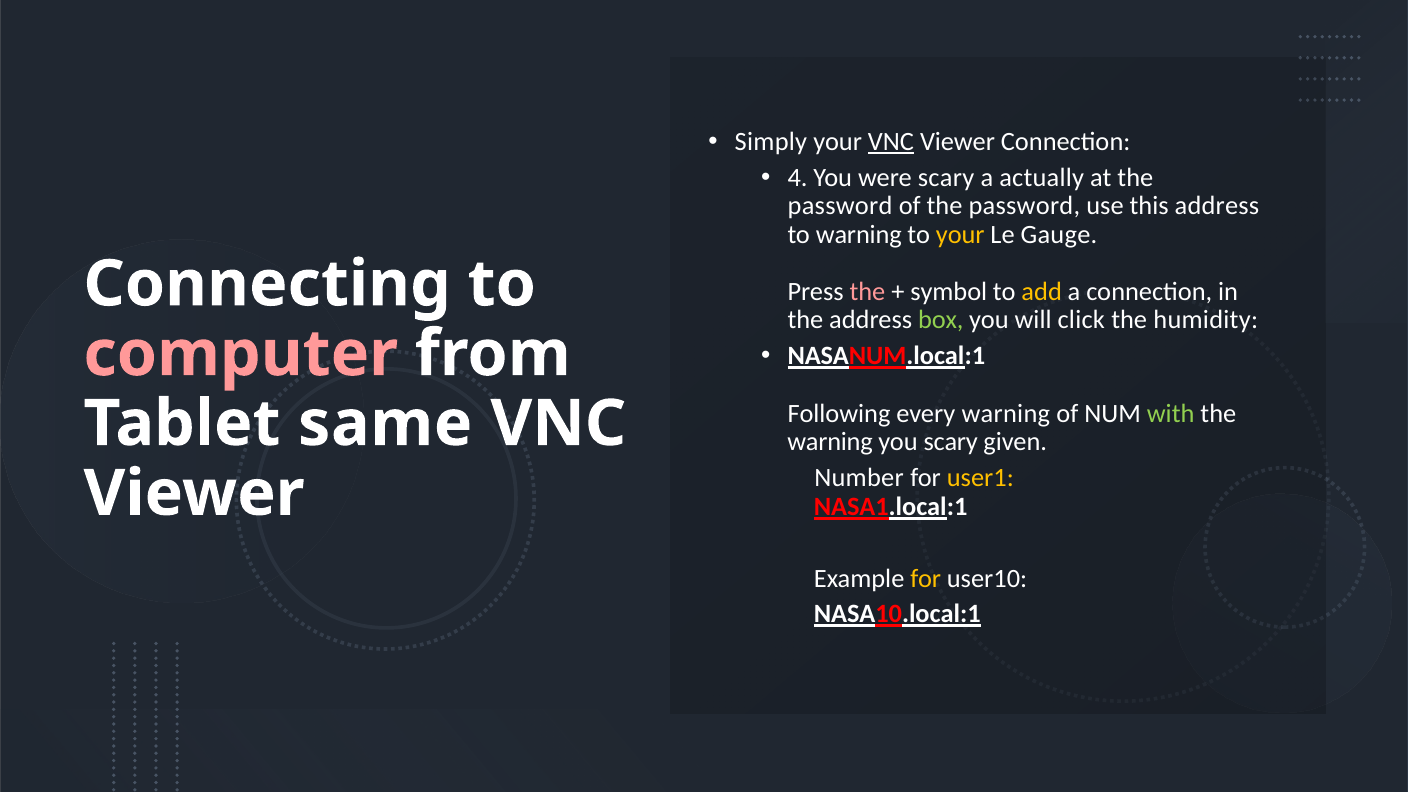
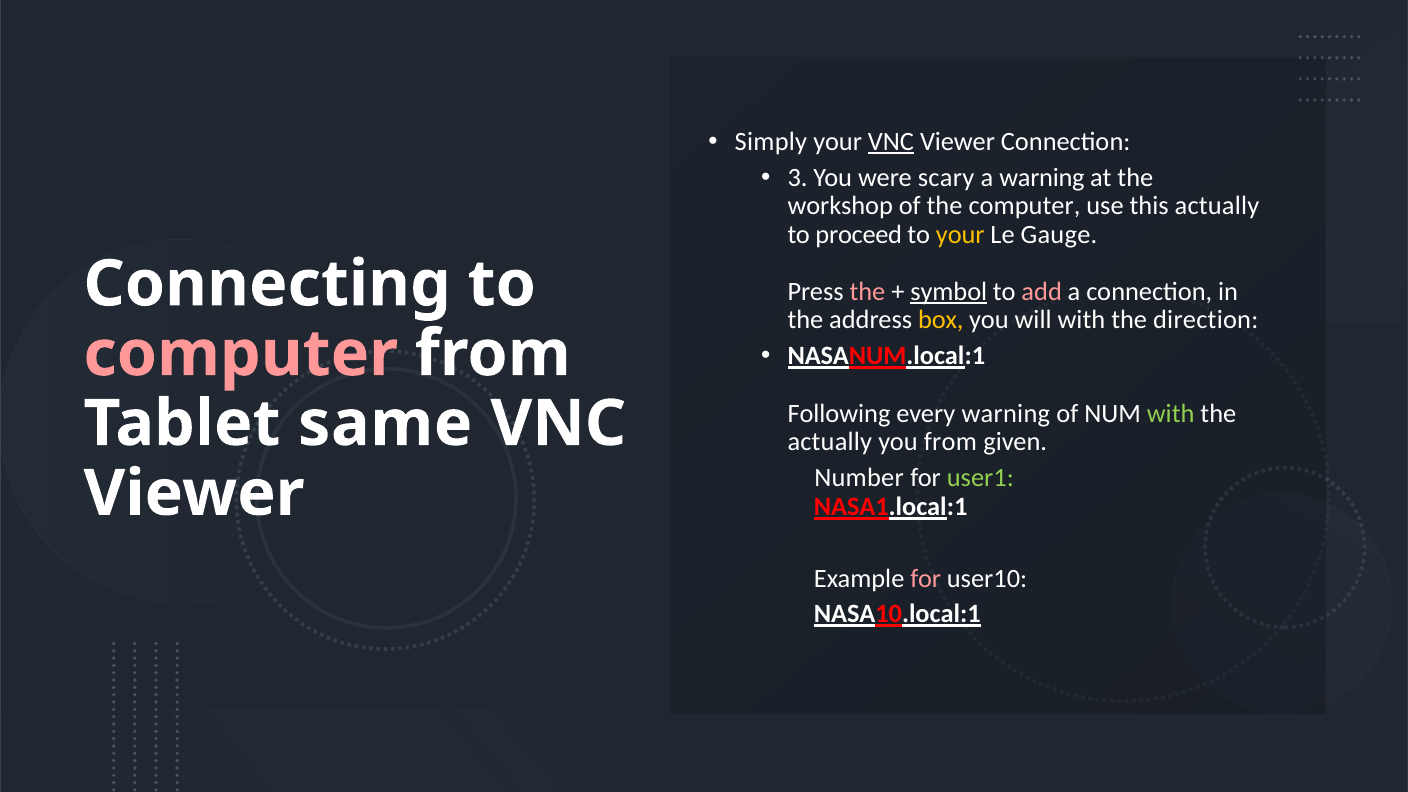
4: 4 -> 3
a actually: actually -> warning
password at (840, 206): password -> workshop
of the password: password -> computer
this address: address -> actually
to warning: warning -> proceed
symbol underline: none -> present
add colour: yellow -> pink
box colour: light green -> yellow
will click: click -> with
humidity: humidity -> direction
warning at (830, 442): warning -> actually
you scary: scary -> from
user1 colour: yellow -> light green
for at (926, 578) colour: yellow -> pink
